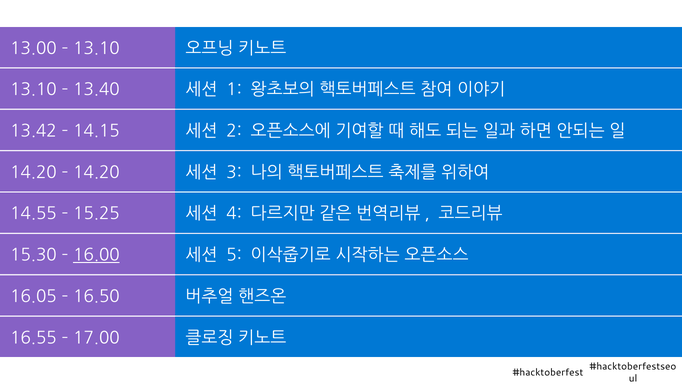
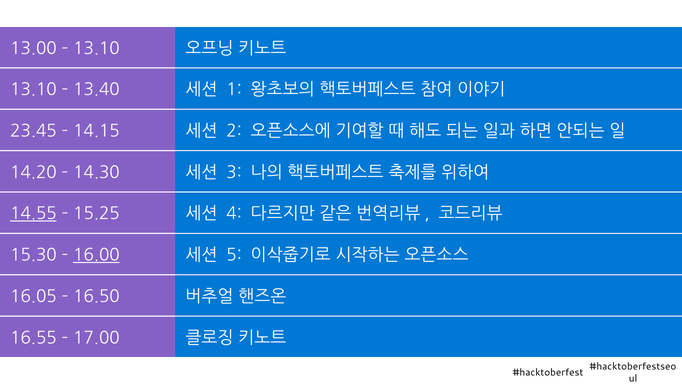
13.42: 13.42 -> 23.45
14.20 at (96, 172): 14.20 -> 14.30
14.55 underline: none -> present
